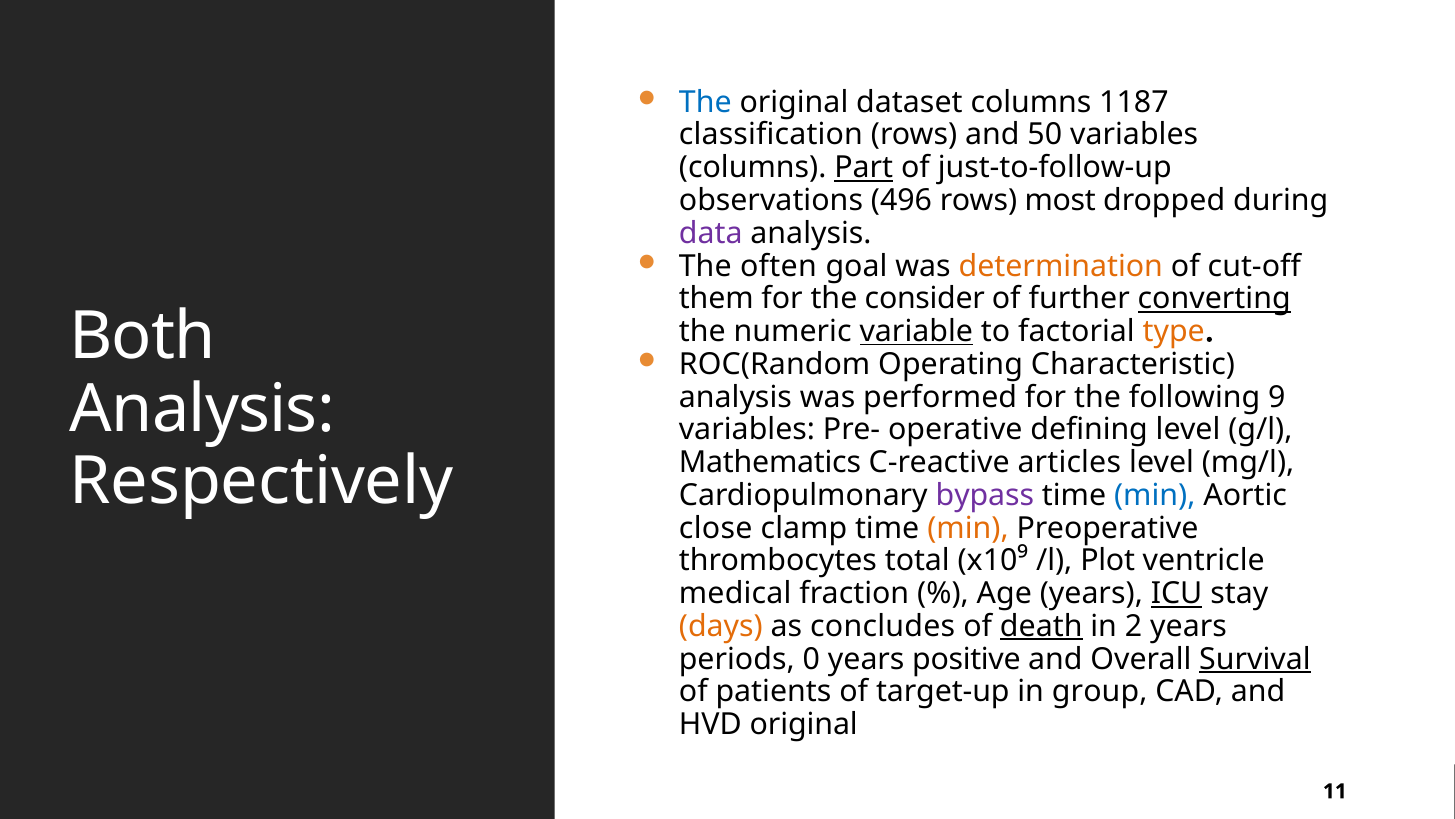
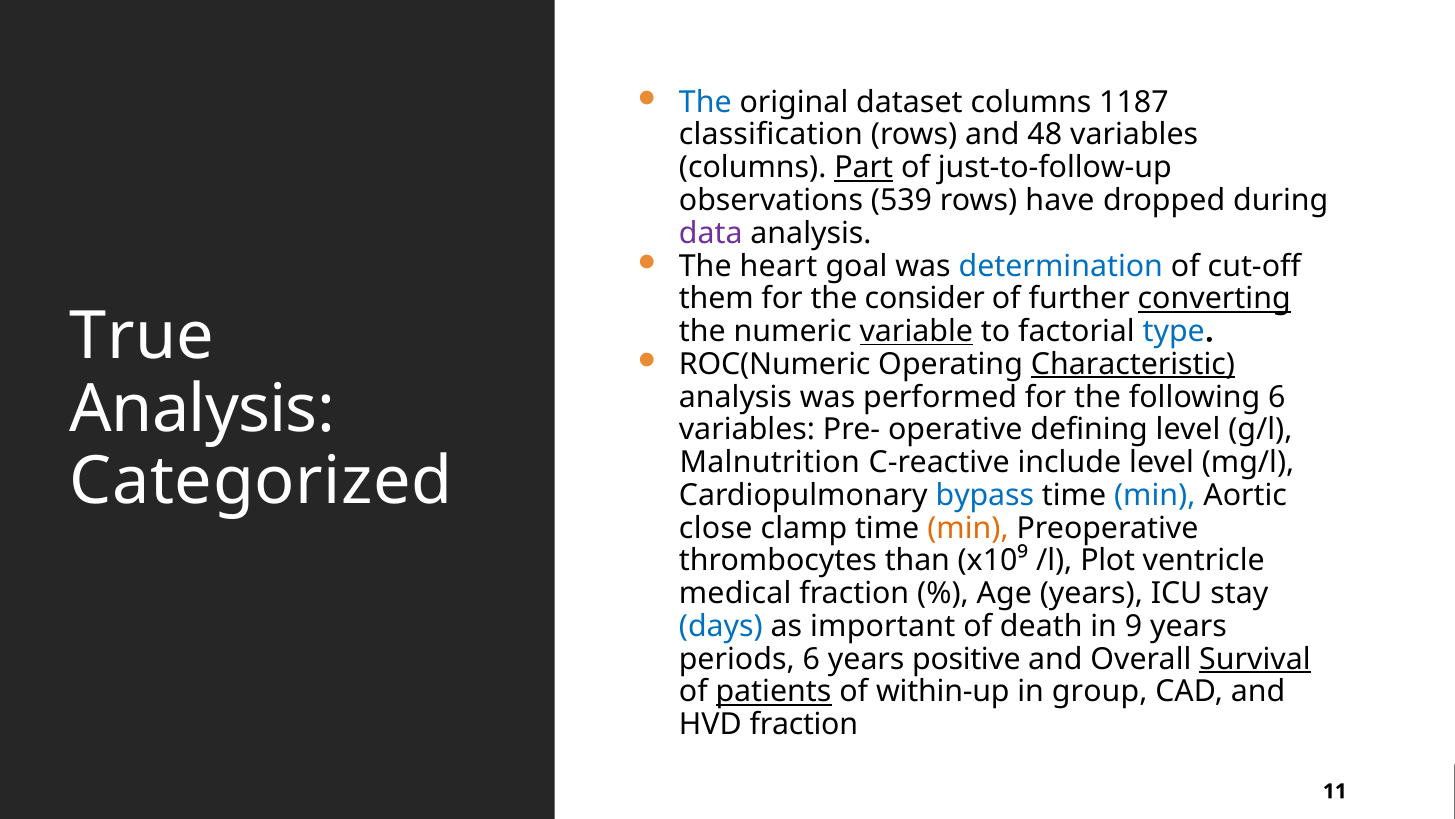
50: 50 -> 48
496: 496 -> 539
most: most -> have
often: often -> heart
determination colour: orange -> blue
Both: Both -> True
type colour: orange -> blue
ROC(Random: ROC(Random -> ROC(Numeric
Characteristic underline: none -> present
following 9: 9 -> 6
Mathematics: Mathematics -> Malnutrition
articles: articles -> include
Respectively: Respectively -> Categorized
bypass colour: purple -> blue
total: total -> than
ICU underline: present -> none
days colour: orange -> blue
concludes: concludes -> important
death underline: present -> none
2: 2 -> 9
periods 0: 0 -> 6
patients underline: none -> present
target-up: target-up -> within-up
HVD original: original -> fraction
